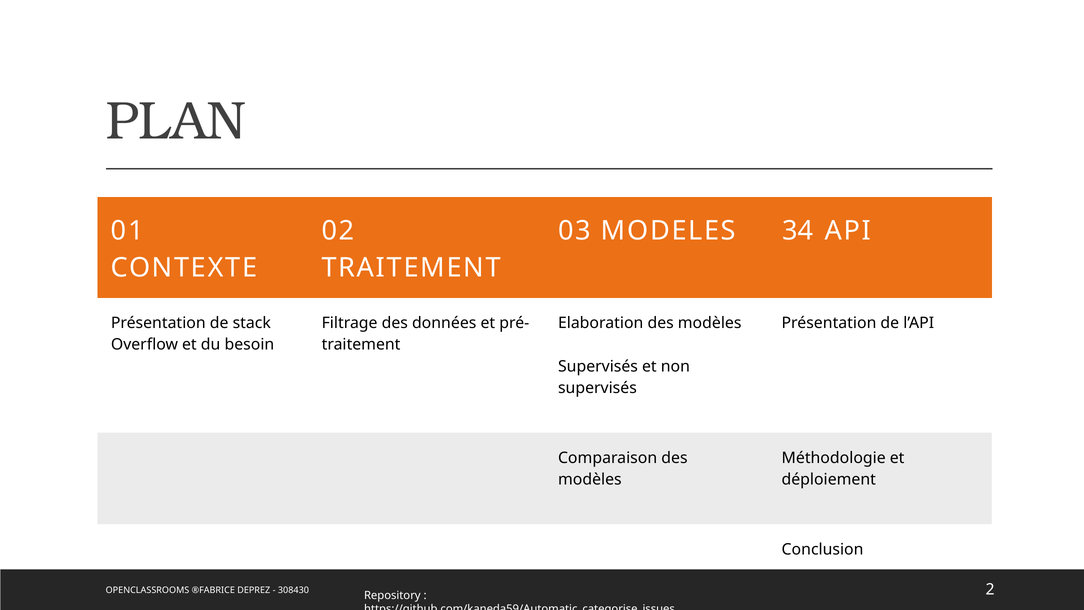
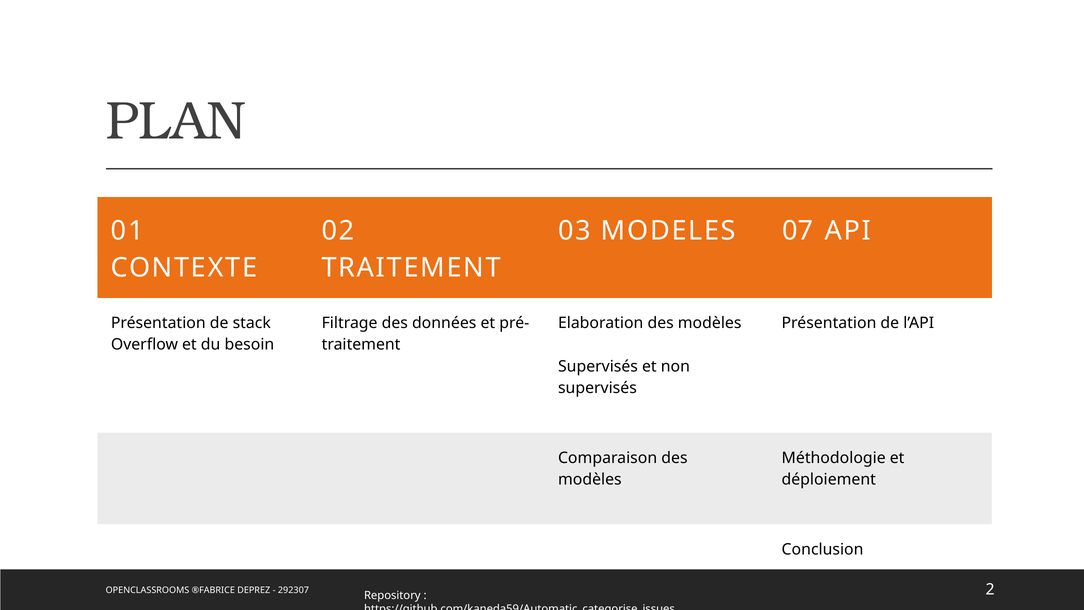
34: 34 -> 07
308430: 308430 -> 292307
